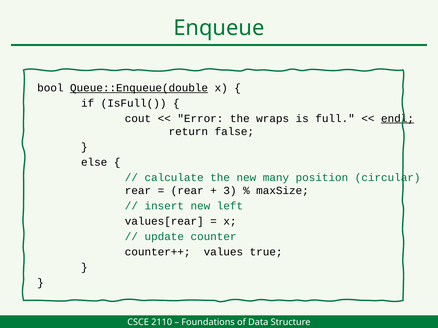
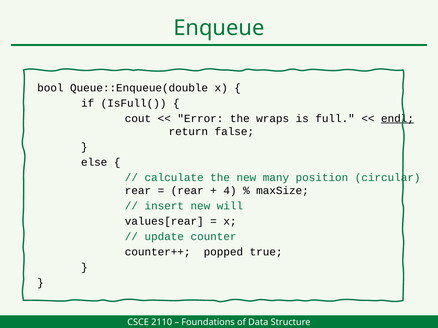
Queue::Enqueue(double underline: present -> none
3: 3 -> 4
left: left -> will
values: values -> popped
